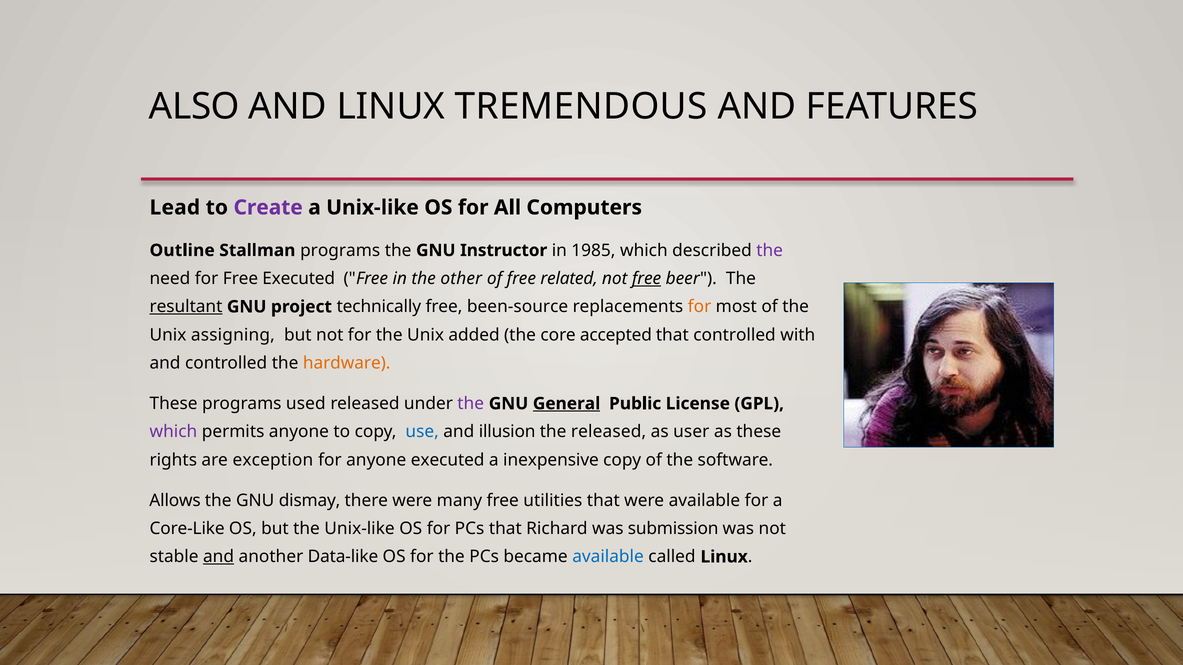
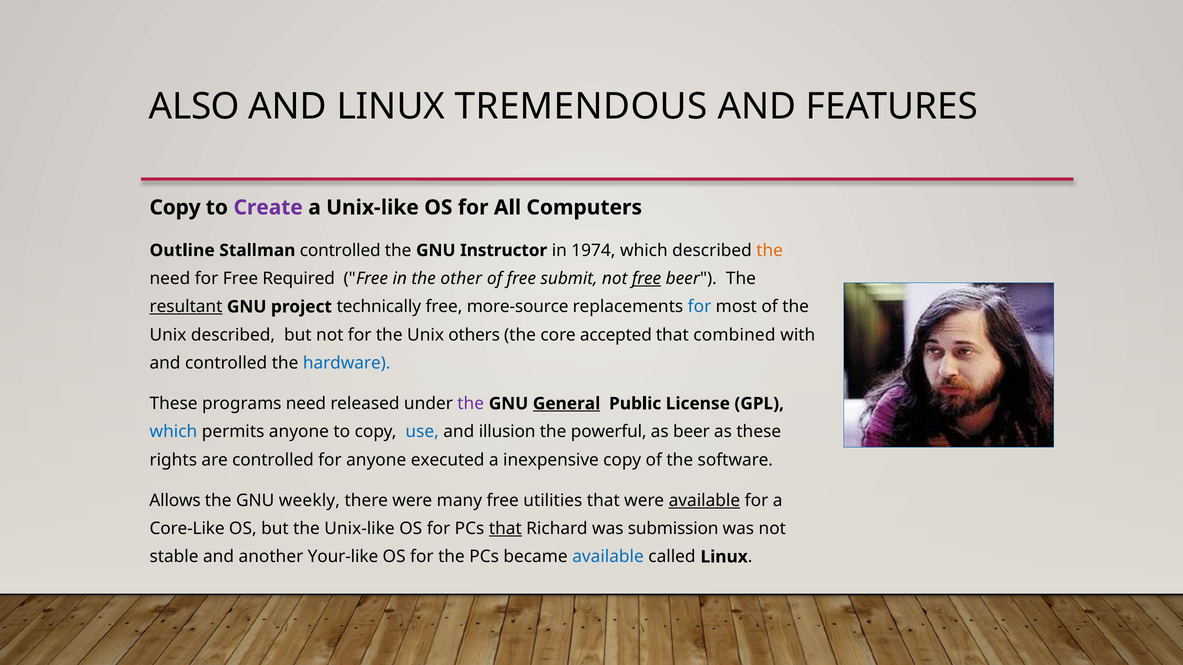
Lead at (175, 208): Lead -> Copy
Stallman programs: programs -> controlled
1985: 1985 -> 1974
the at (770, 251) colour: purple -> orange
Free Executed: Executed -> Required
related: related -> submit
been-source: been-source -> more-source
for at (699, 307) colour: orange -> blue
Unix assigning: assigning -> described
added: added -> others
that controlled: controlled -> combined
hardware colour: orange -> blue
programs used: used -> need
which at (173, 432) colour: purple -> blue
the released: released -> powerful
as user: user -> beer
are exception: exception -> controlled
dismay: dismay -> weekly
available at (704, 501) underline: none -> present
that at (505, 529) underline: none -> present
and at (219, 557) underline: present -> none
Data-like: Data-like -> Your-like
